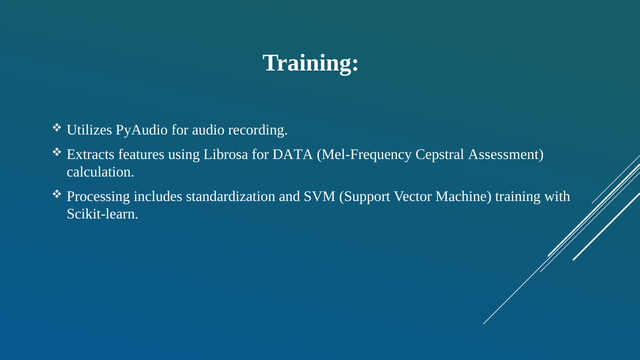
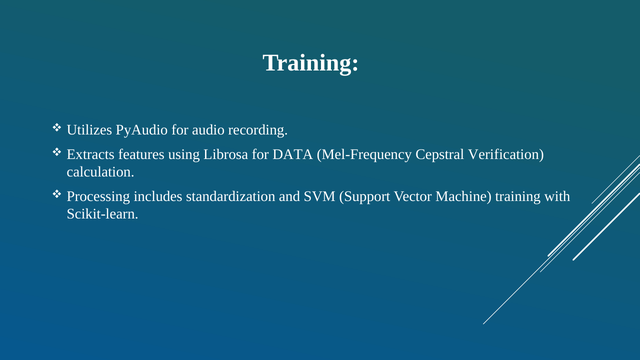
Assessment: Assessment -> Verification
